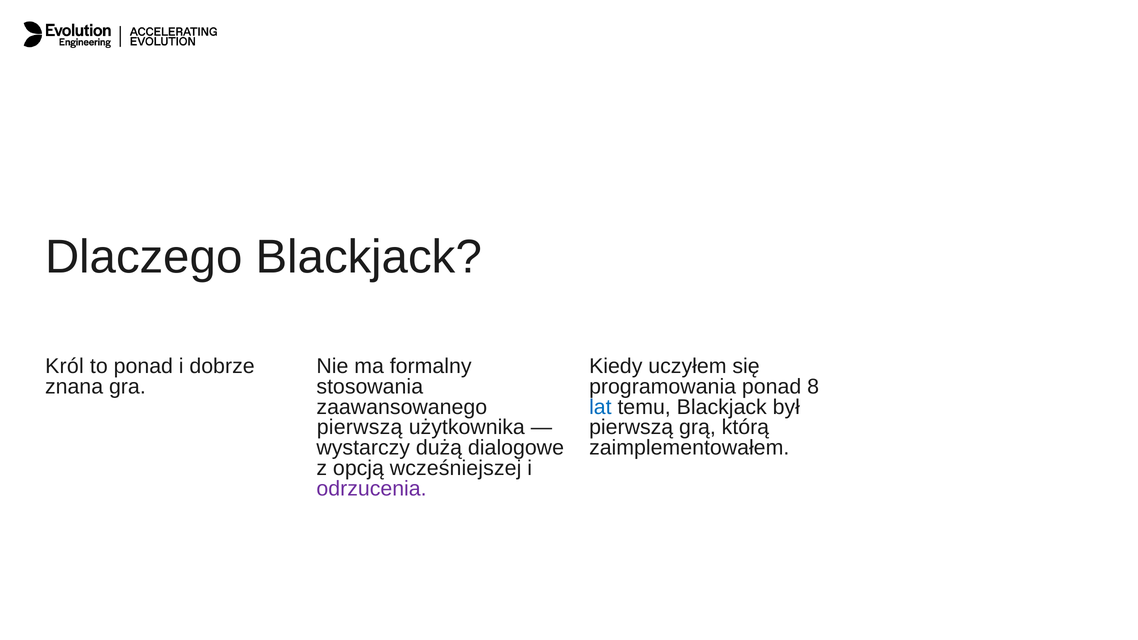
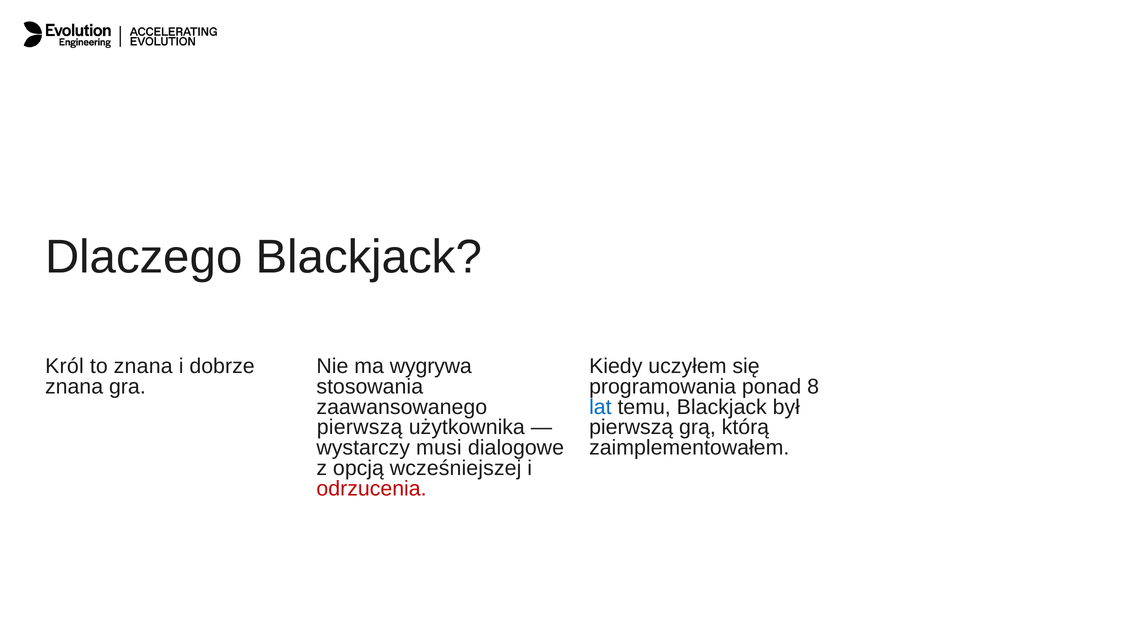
formalny: formalny -> wygrywa
to ponad: ponad -> znana
dużą: dużą -> musi
odrzucenia colour: purple -> red
